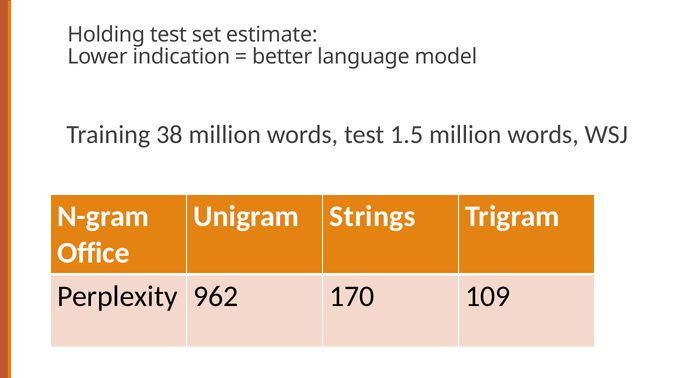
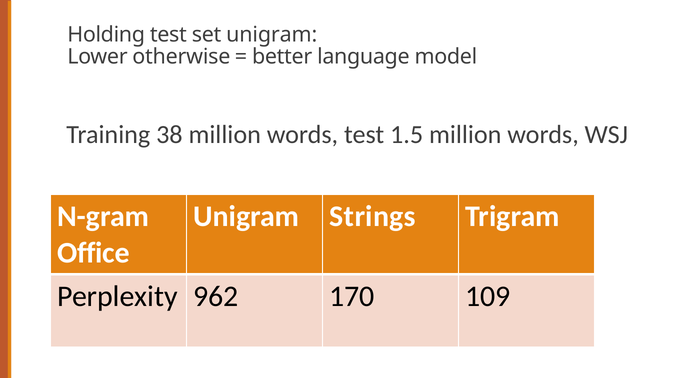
set estimate: estimate -> unigram
indication: indication -> otherwise
